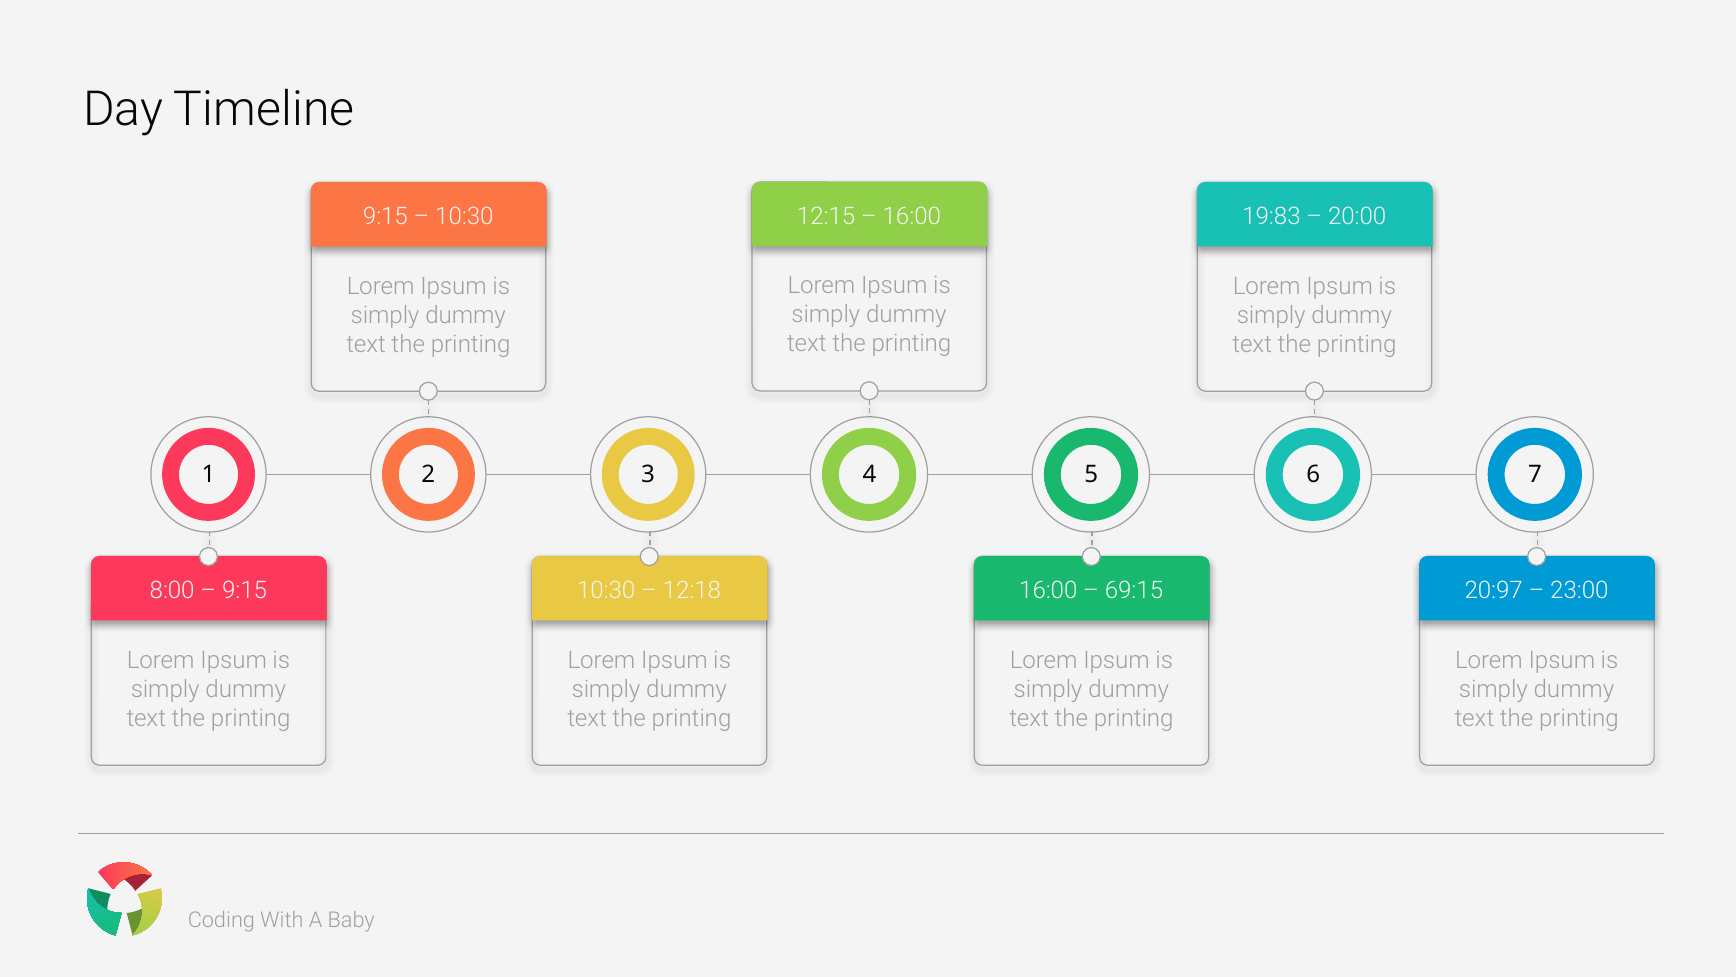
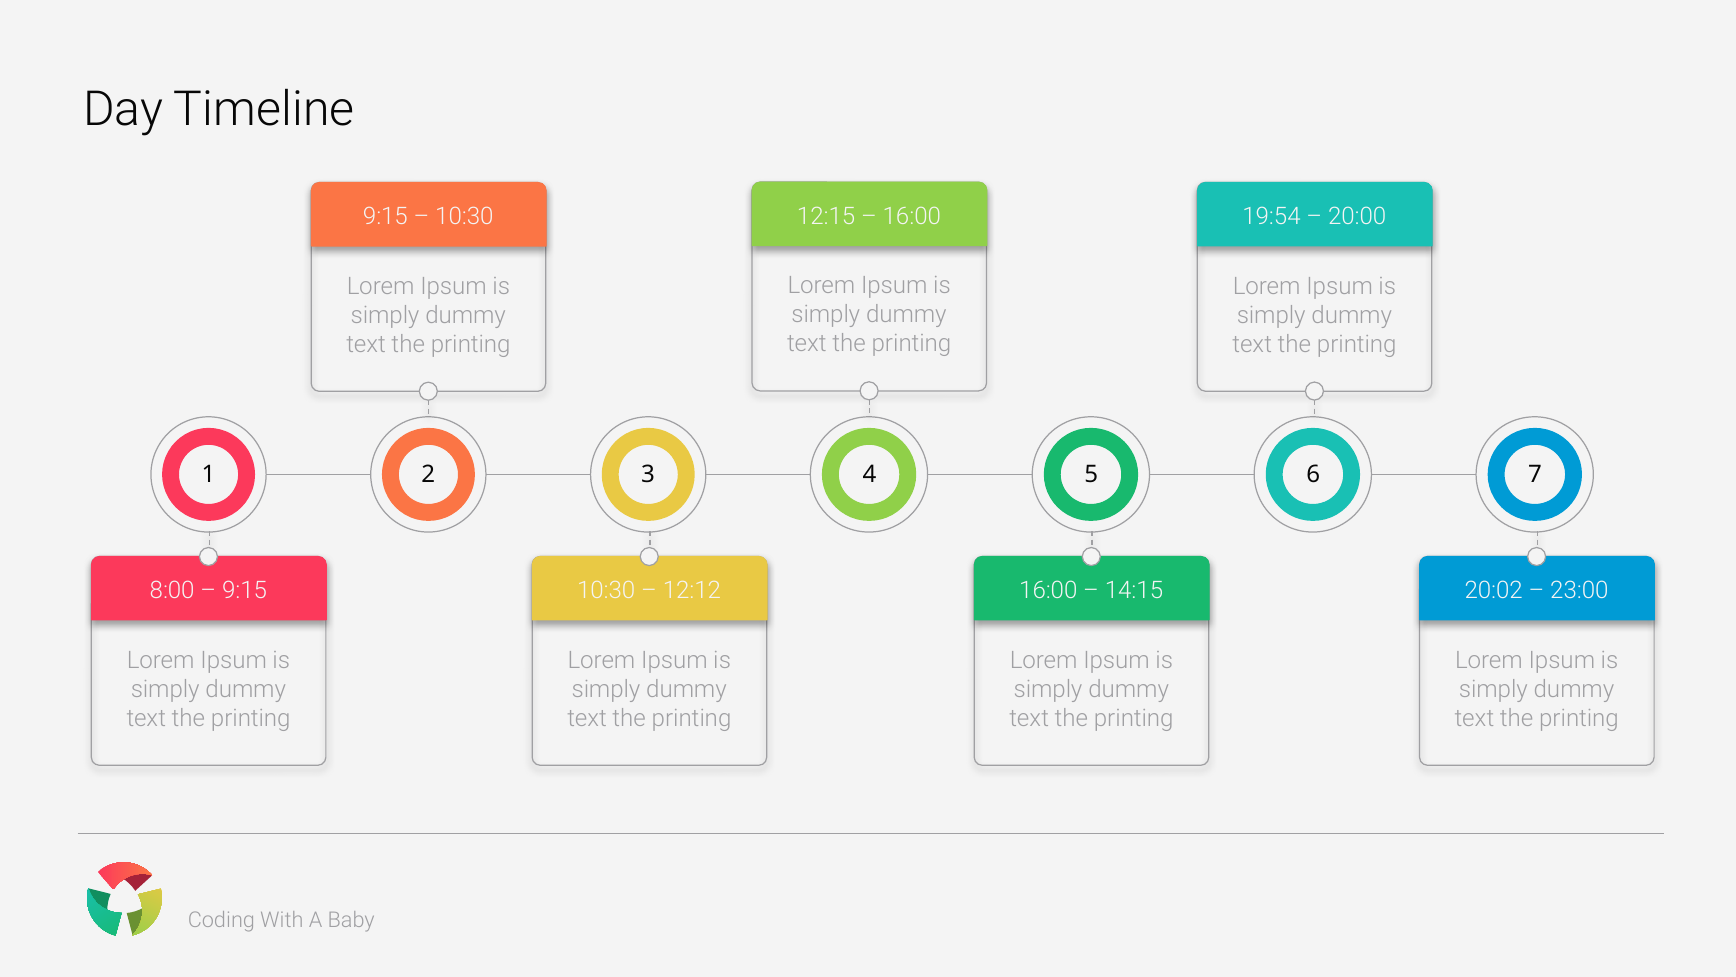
19:83: 19:83 -> 19:54
12:18: 12:18 -> 12:12
69:15: 69:15 -> 14:15
20:97: 20:97 -> 20:02
